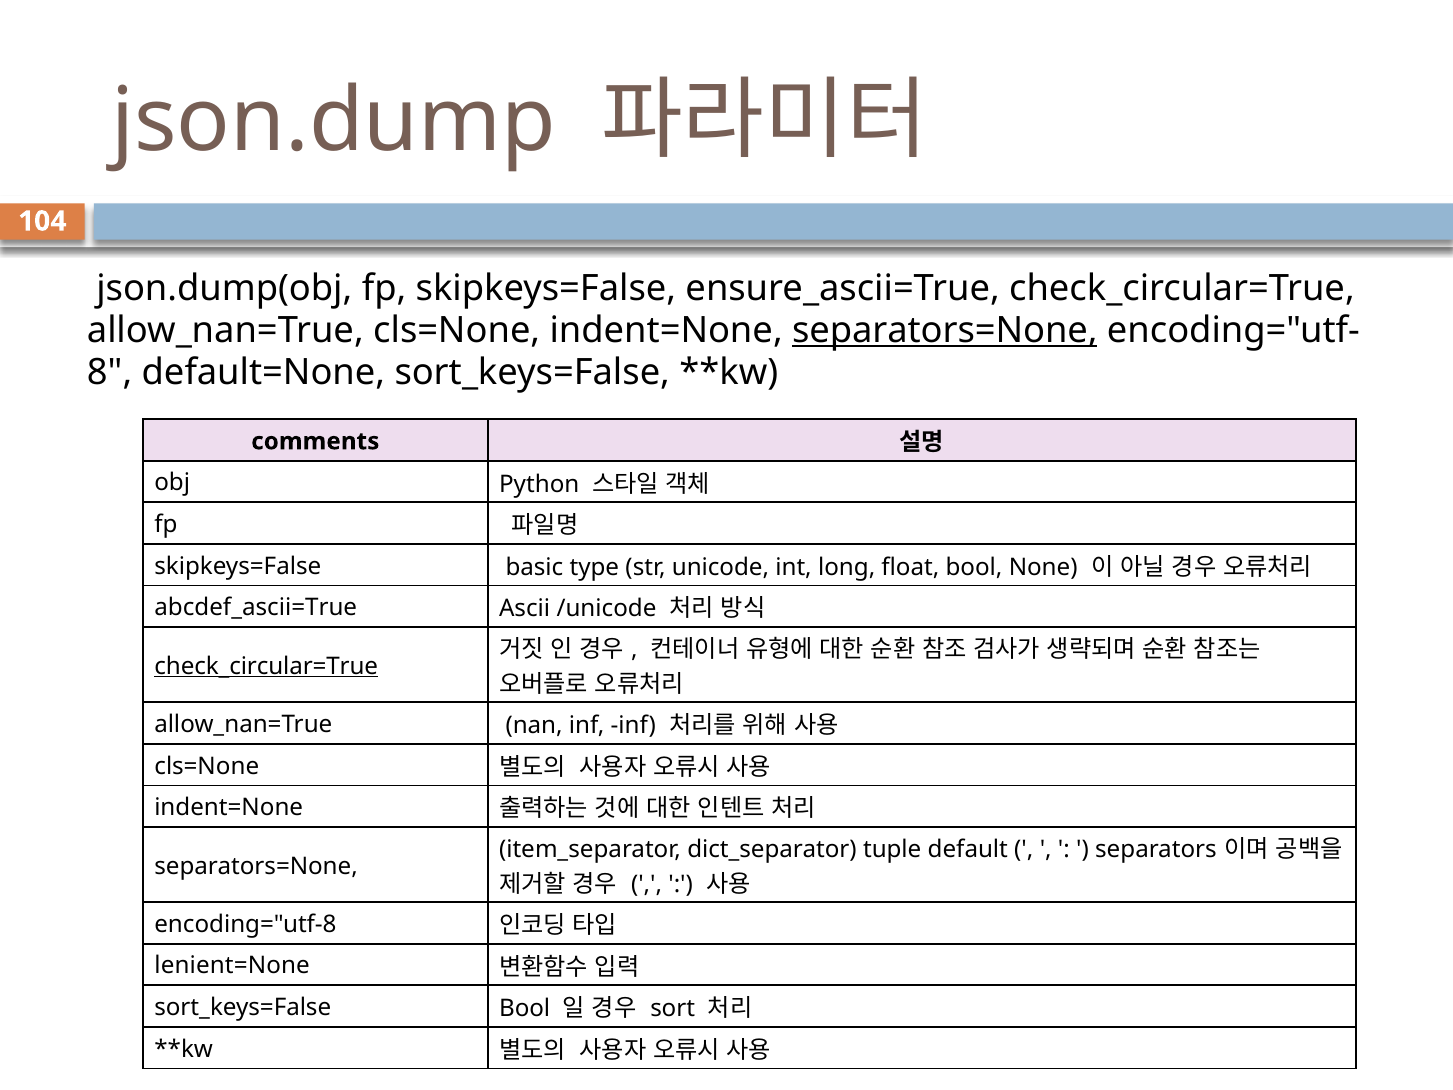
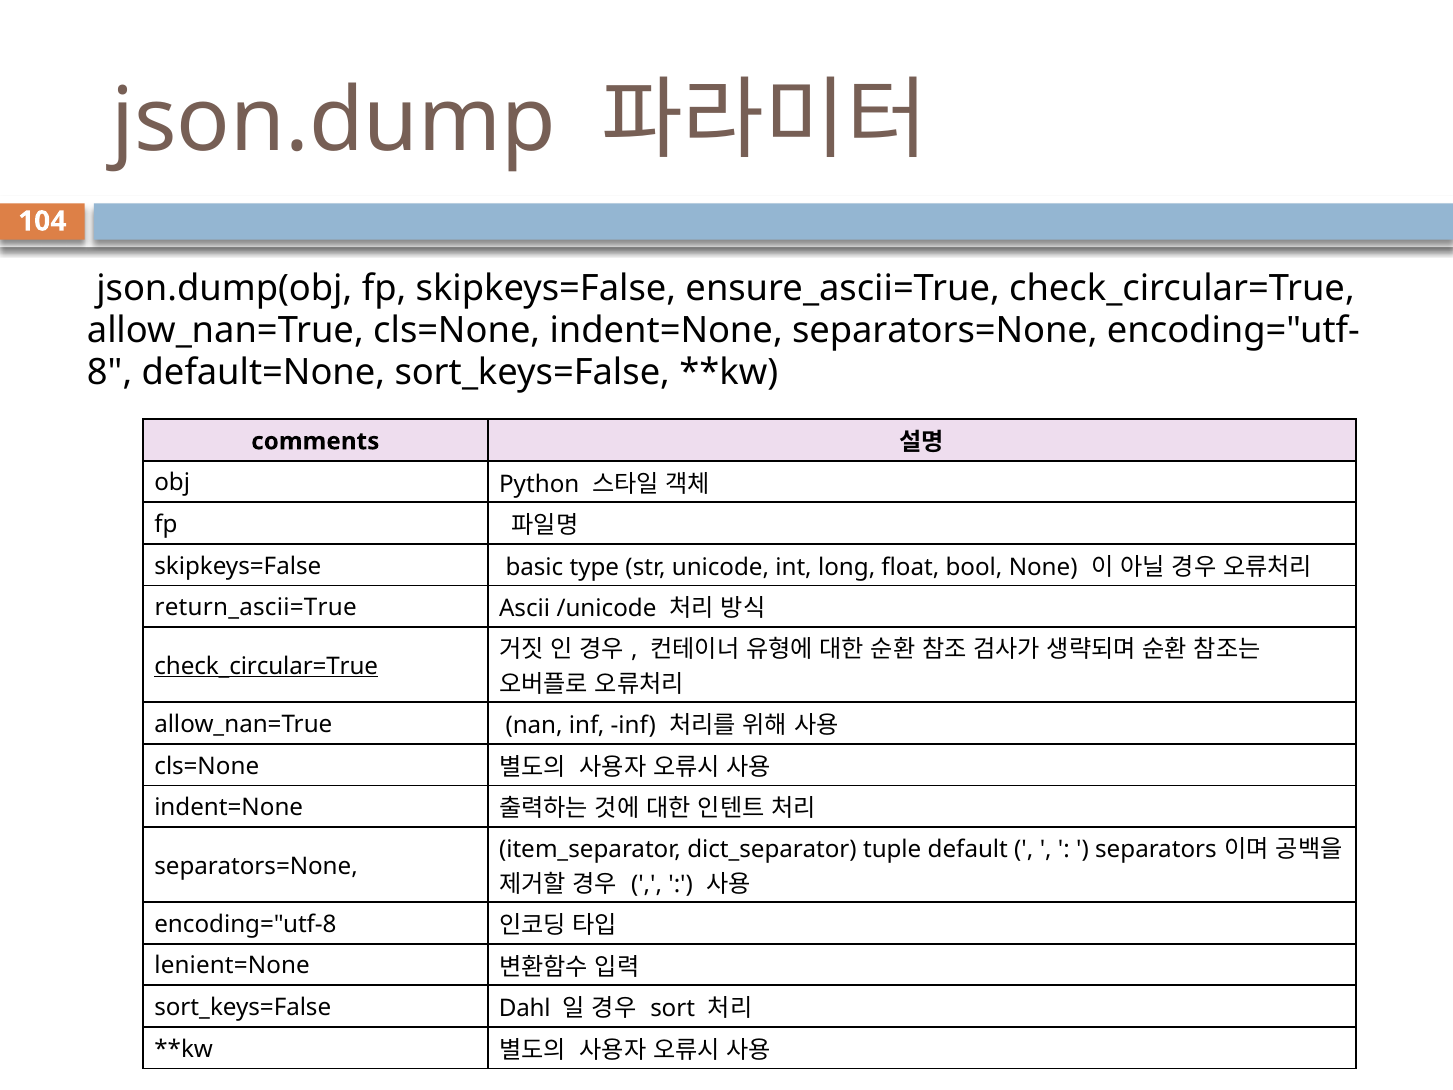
separators=None at (945, 330) underline: present -> none
abcdef_ascii=True: abcdef_ascii=True -> return_ascii=True
sort_keys=False Bool: Bool -> Dahl
